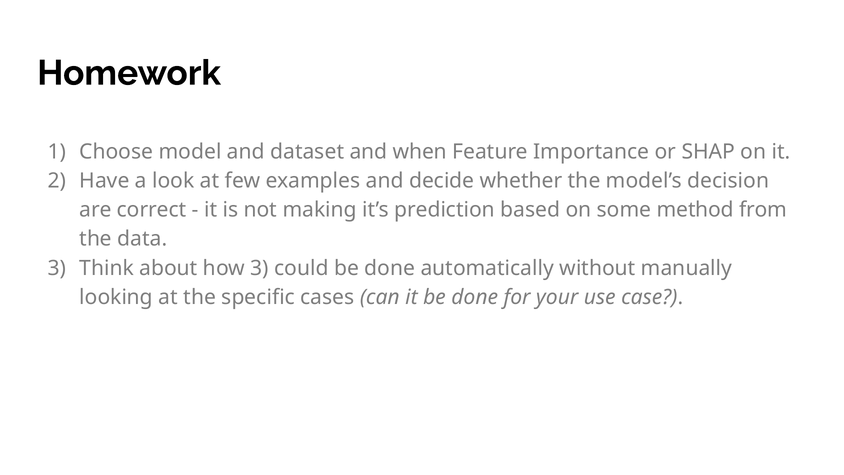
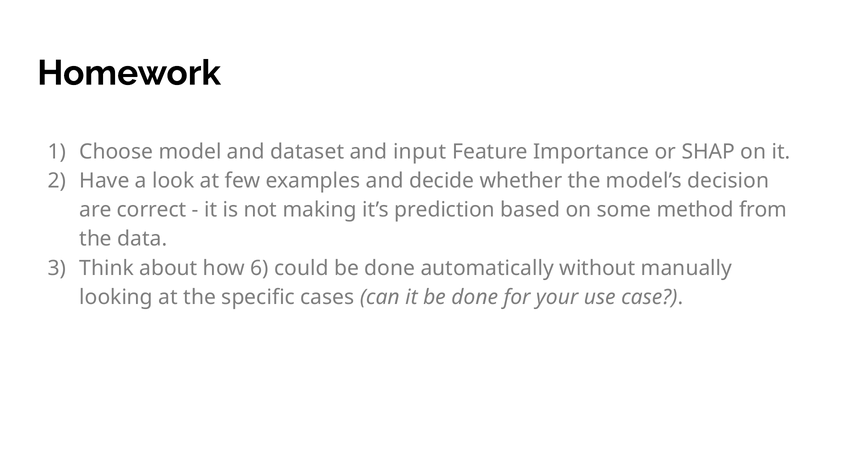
when: when -> input
how 3: 3 -> 6
